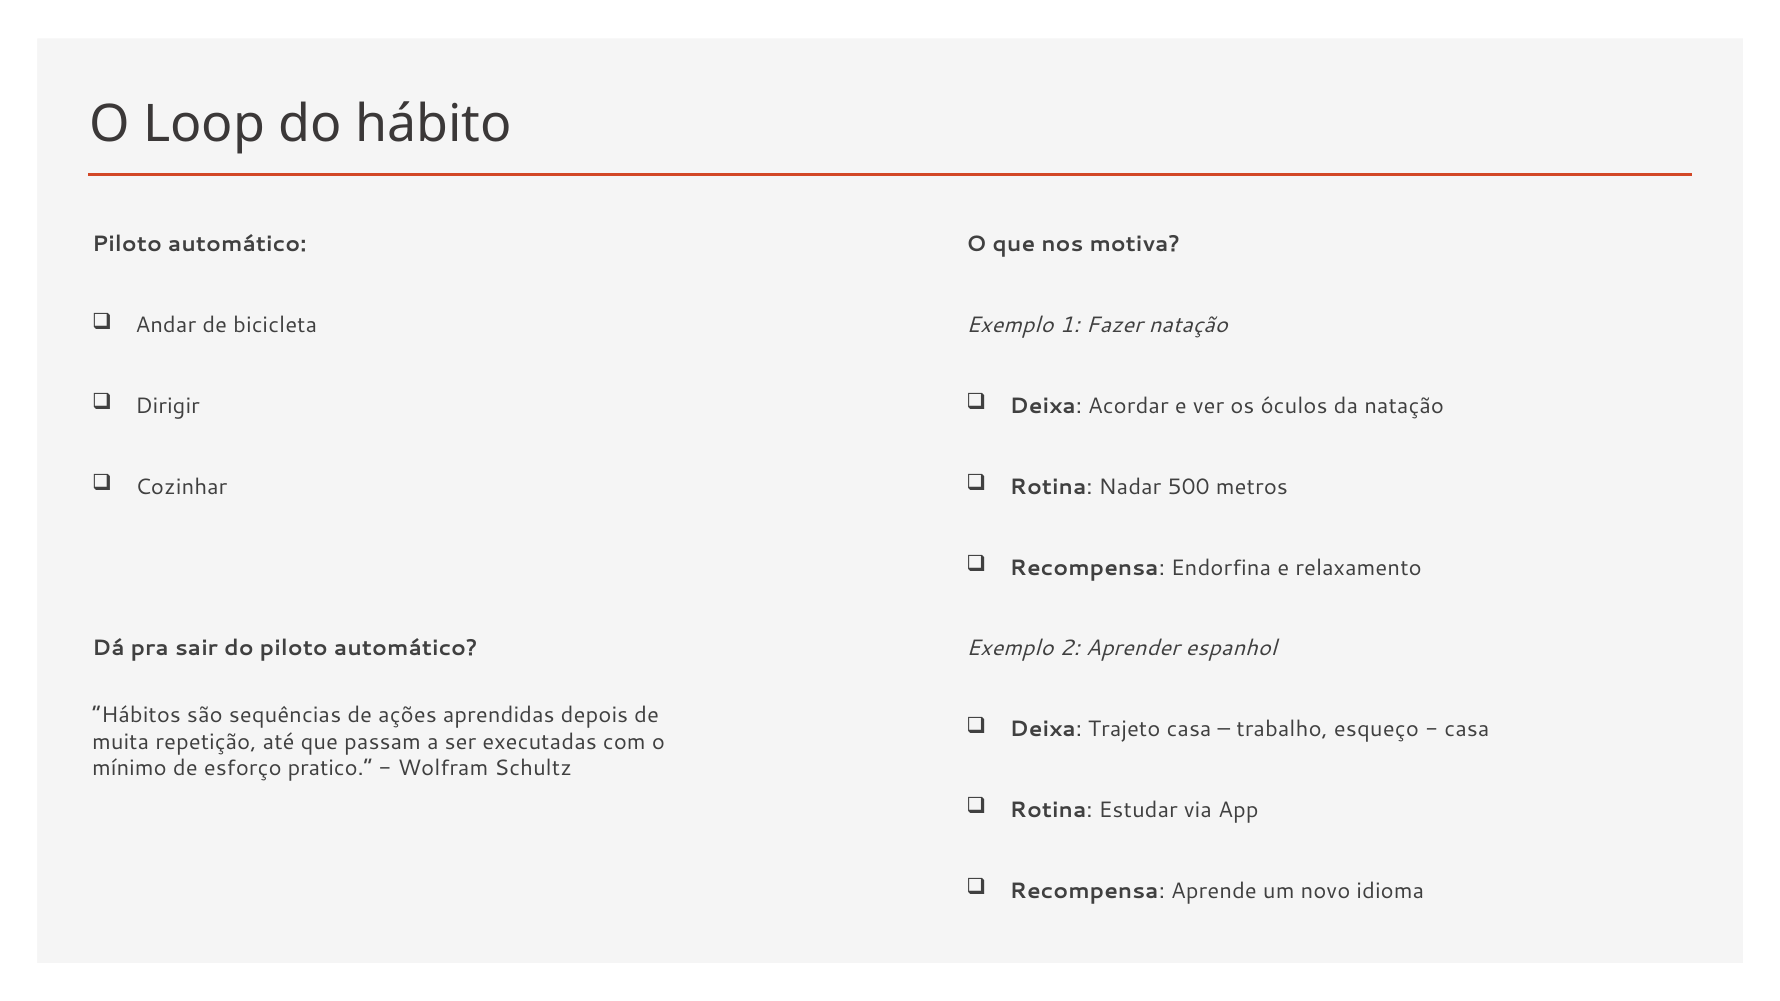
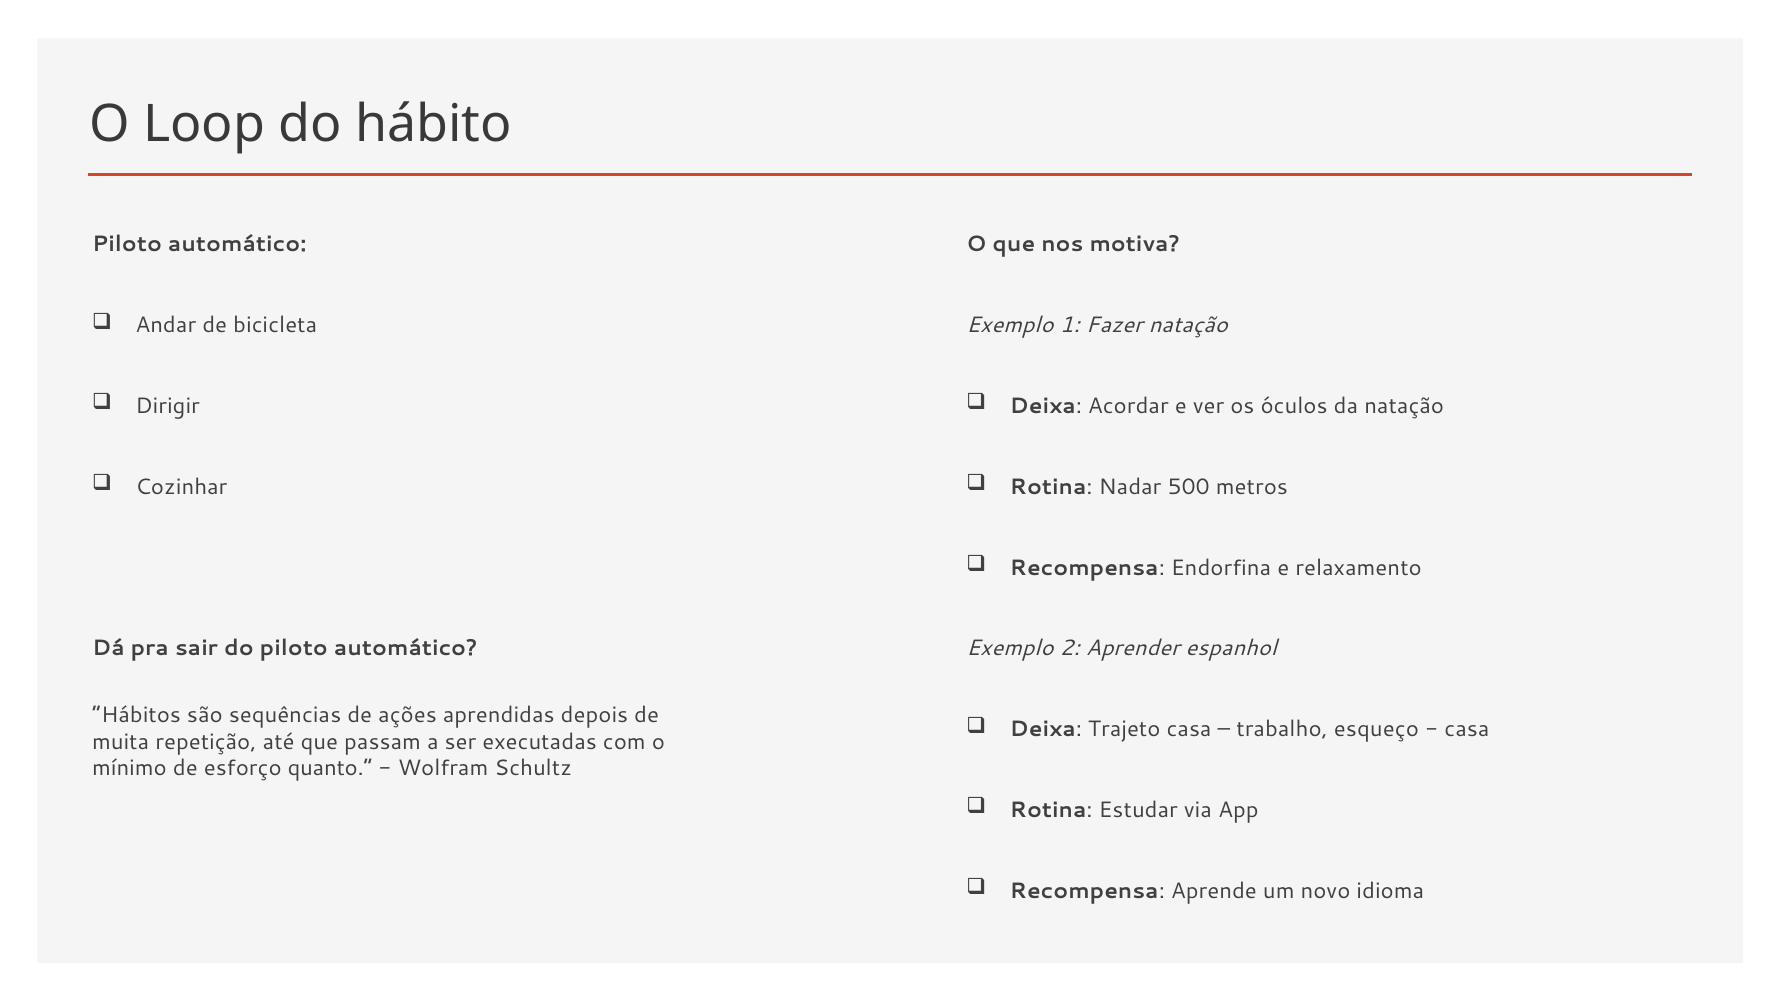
pratico: pratico -> quanto
